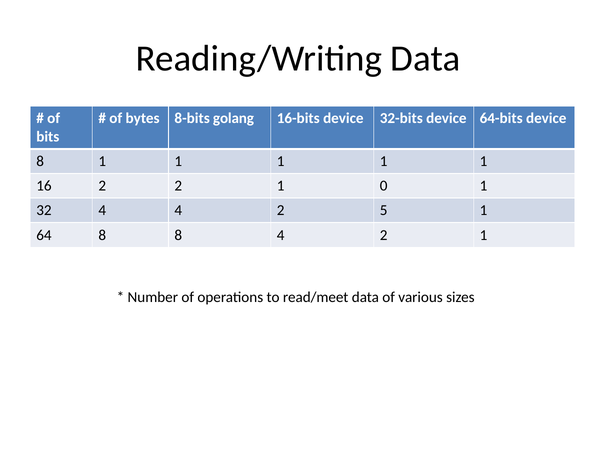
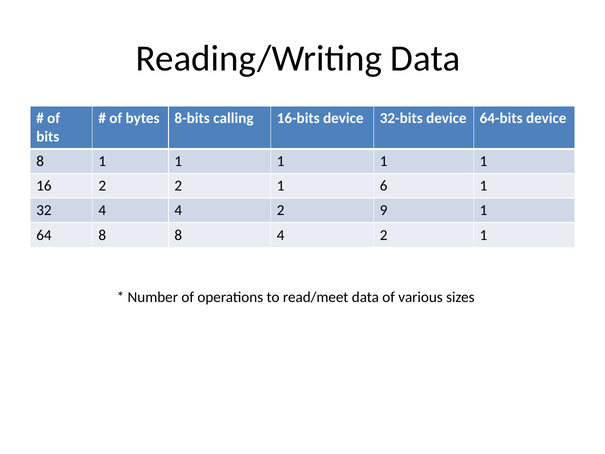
golang: golang -> calling
0: 0 -> 6
5: 5 -> 9
